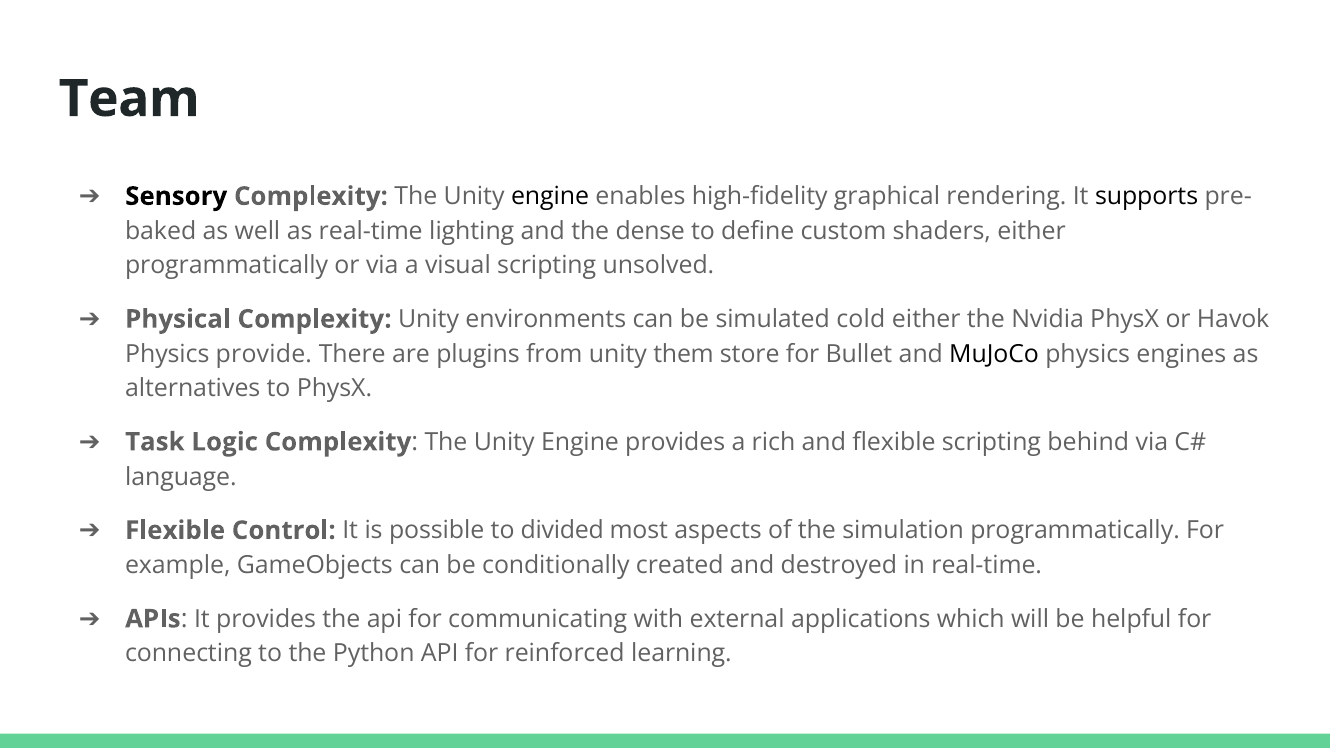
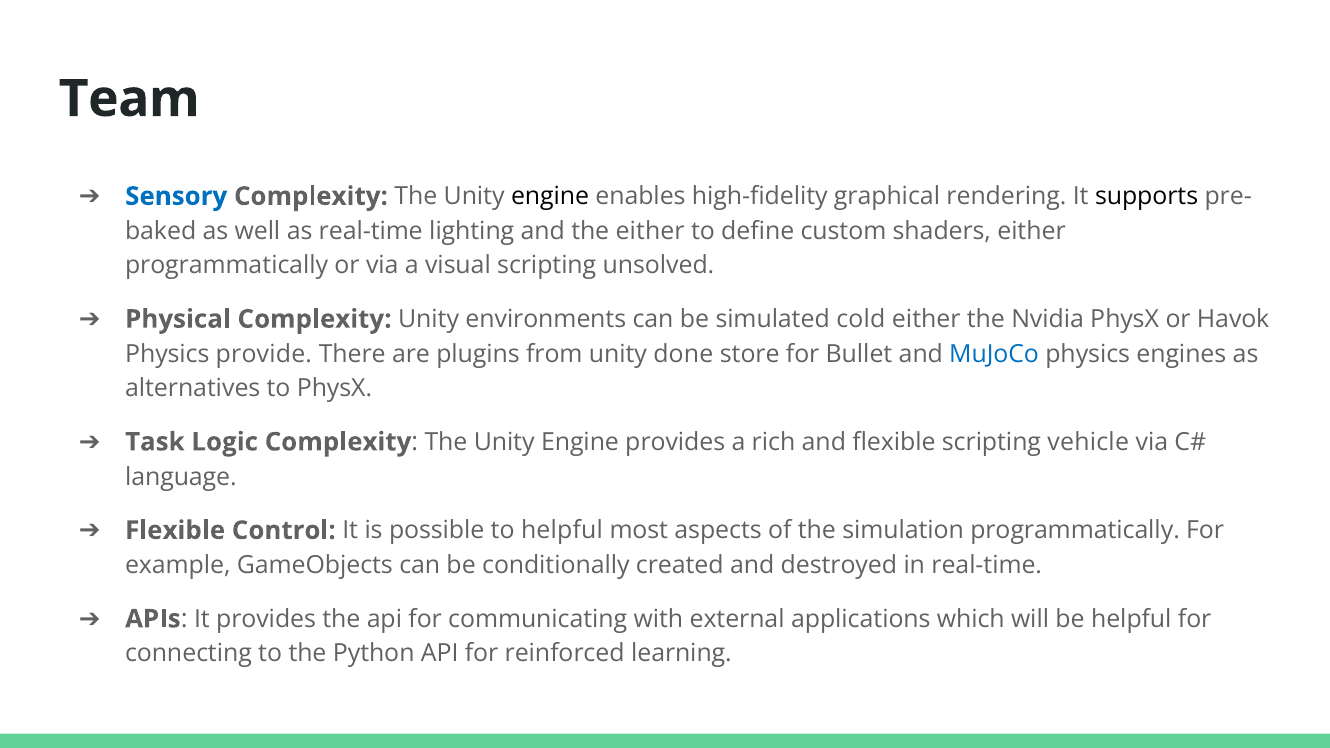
Sensory colour: black -> blue
the dense: dense -> either
them: them -> done
MuJoCo colour: black -> blue
behind: behind -> vehicle
to divided: divided -> helpful
